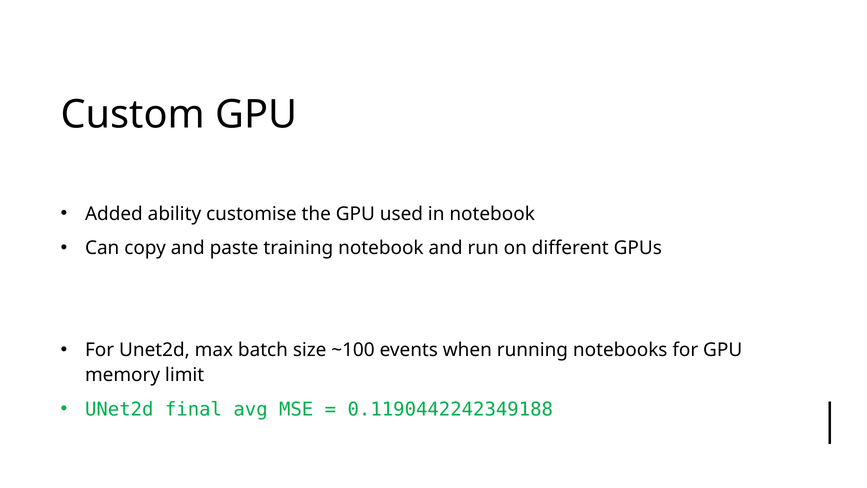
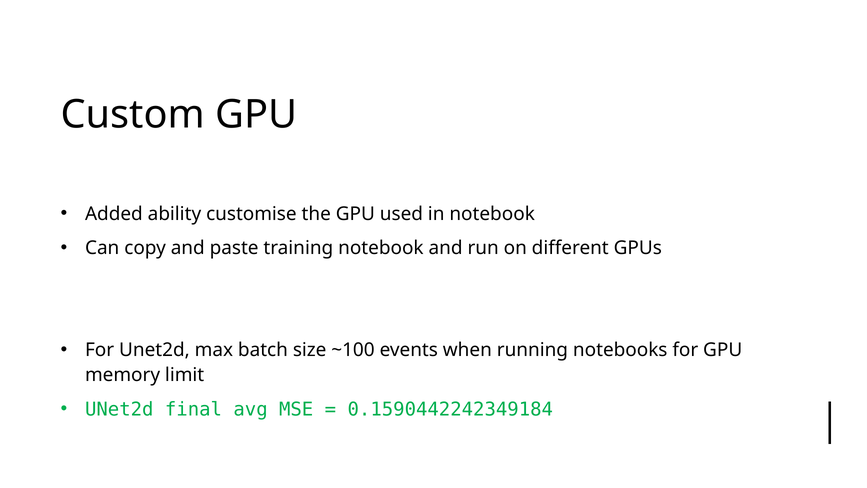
0.1190442242349188: 0.1190442242349188 -> 0.1590442242349184
